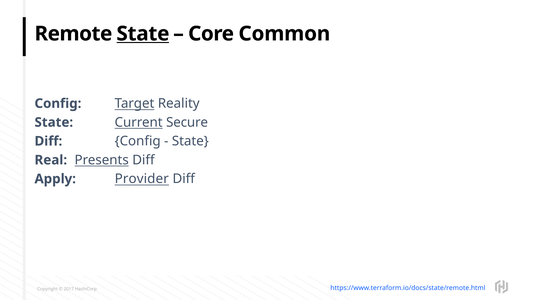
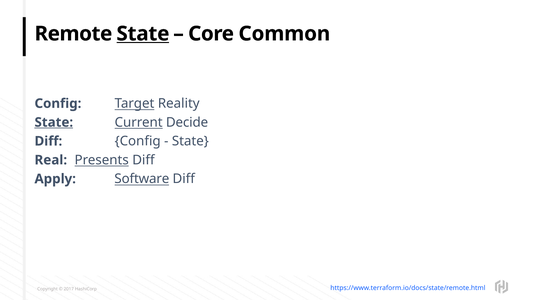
State at (54, 122) underline: none -> present
Secure: Secure -> Decide
Provider: Provider -> Software
